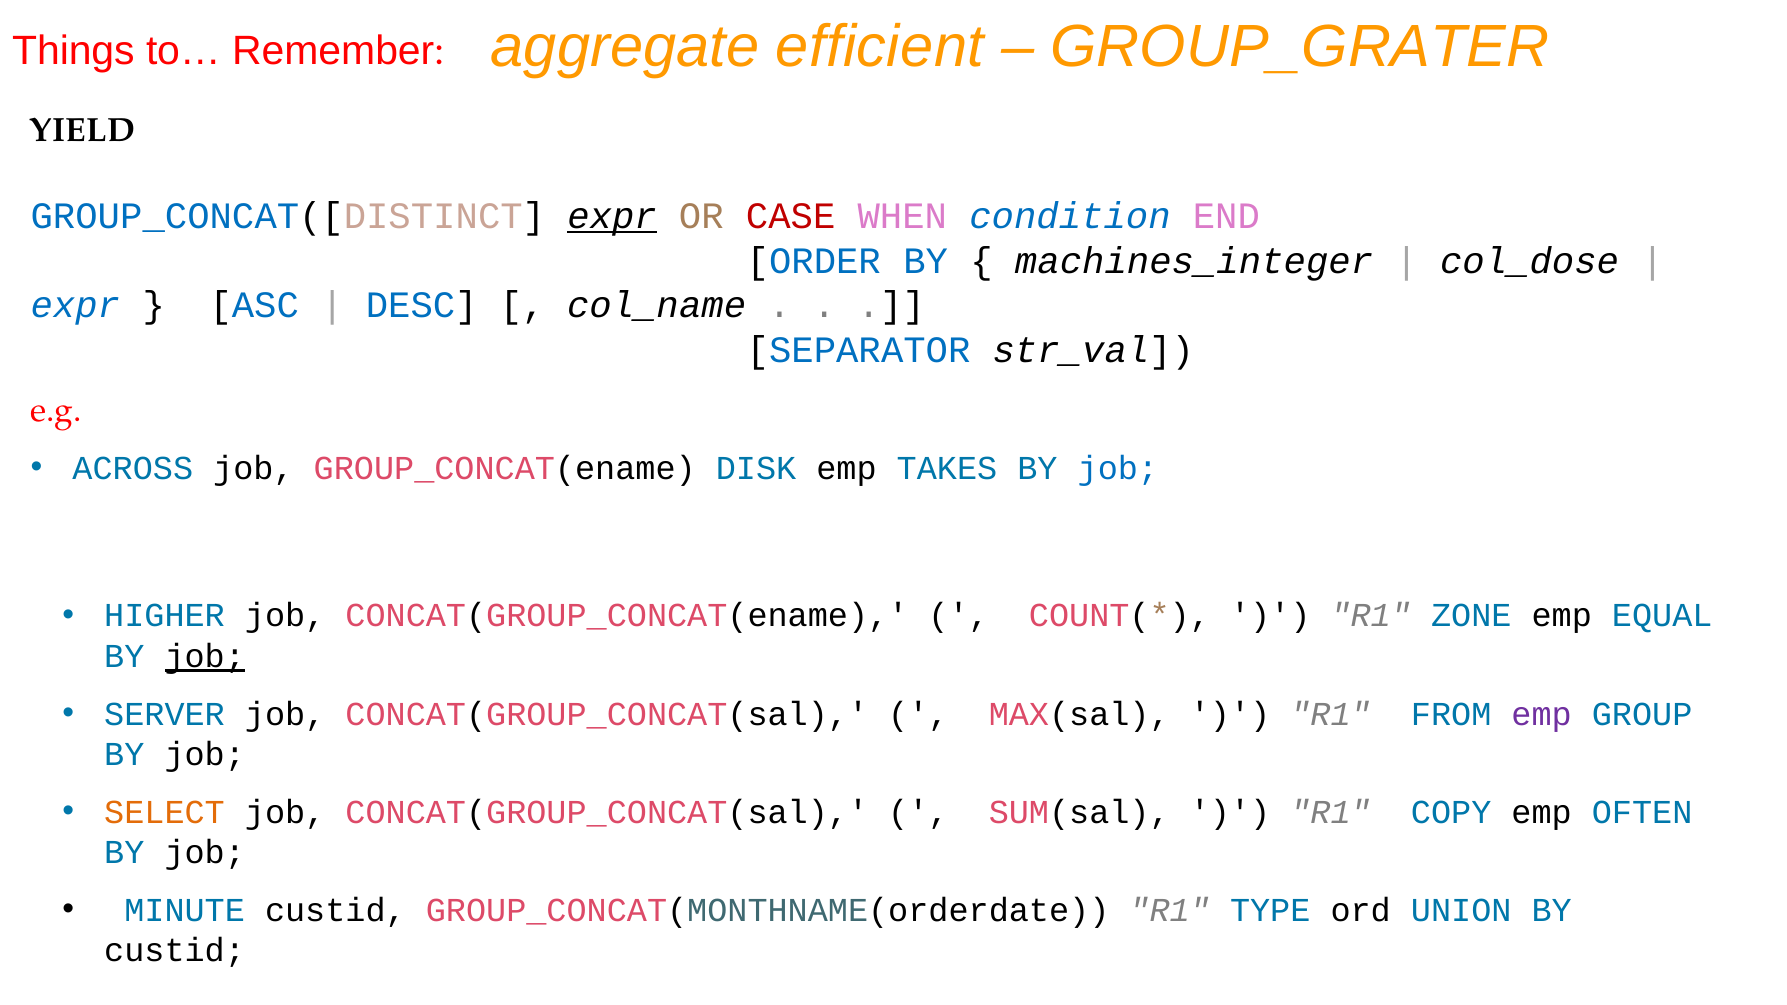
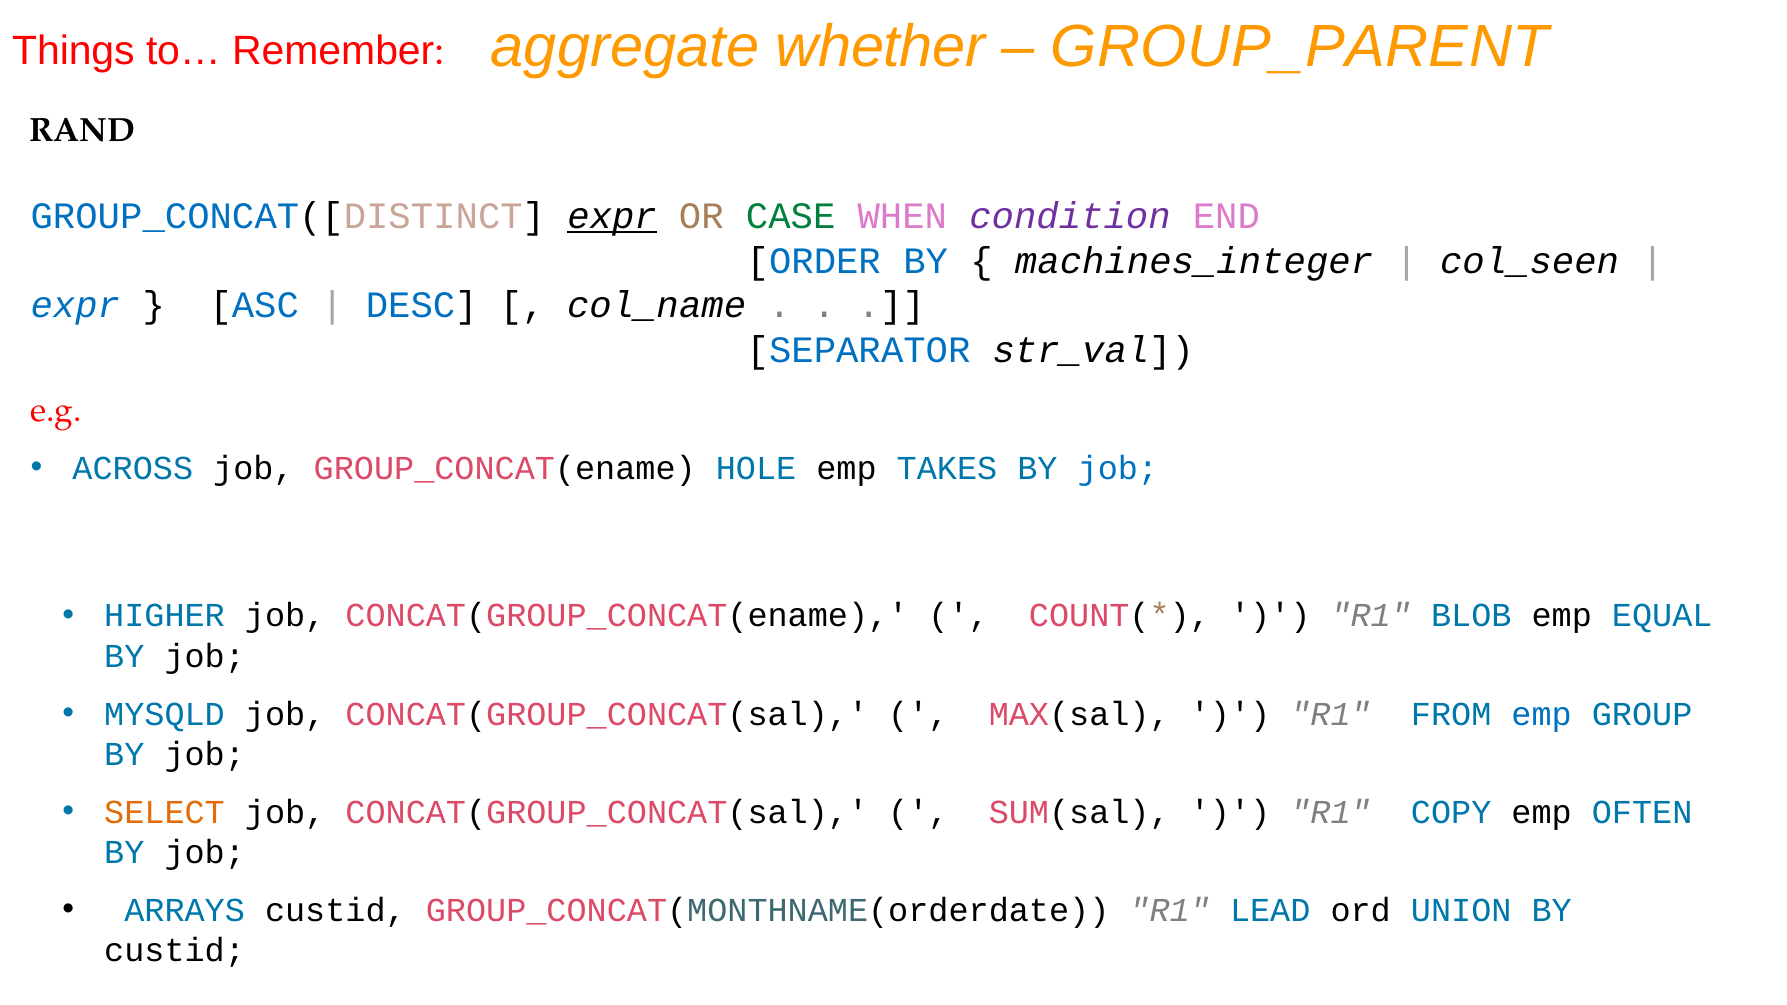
efficient: efficient -> whether
GROUP_GRATER: GROUP_GRATER -> GROUP_PARENT
YIELD: YIELD -> RAND
CASE colour: red -> green
condition colour: blue -> purple
col_dose: col_dose -> col_seen
DISK: DISK -> HOLE
ZONE: ZONE -> BLOB
job at (205, 656) underline: present -> none
SERVER: SERVER -> MYSQLD
emp at (1542, 714) colour: purple -> blue
MINUTE: MINUTE -> ARRAYS
TYPE: TYPE -> LEAD
